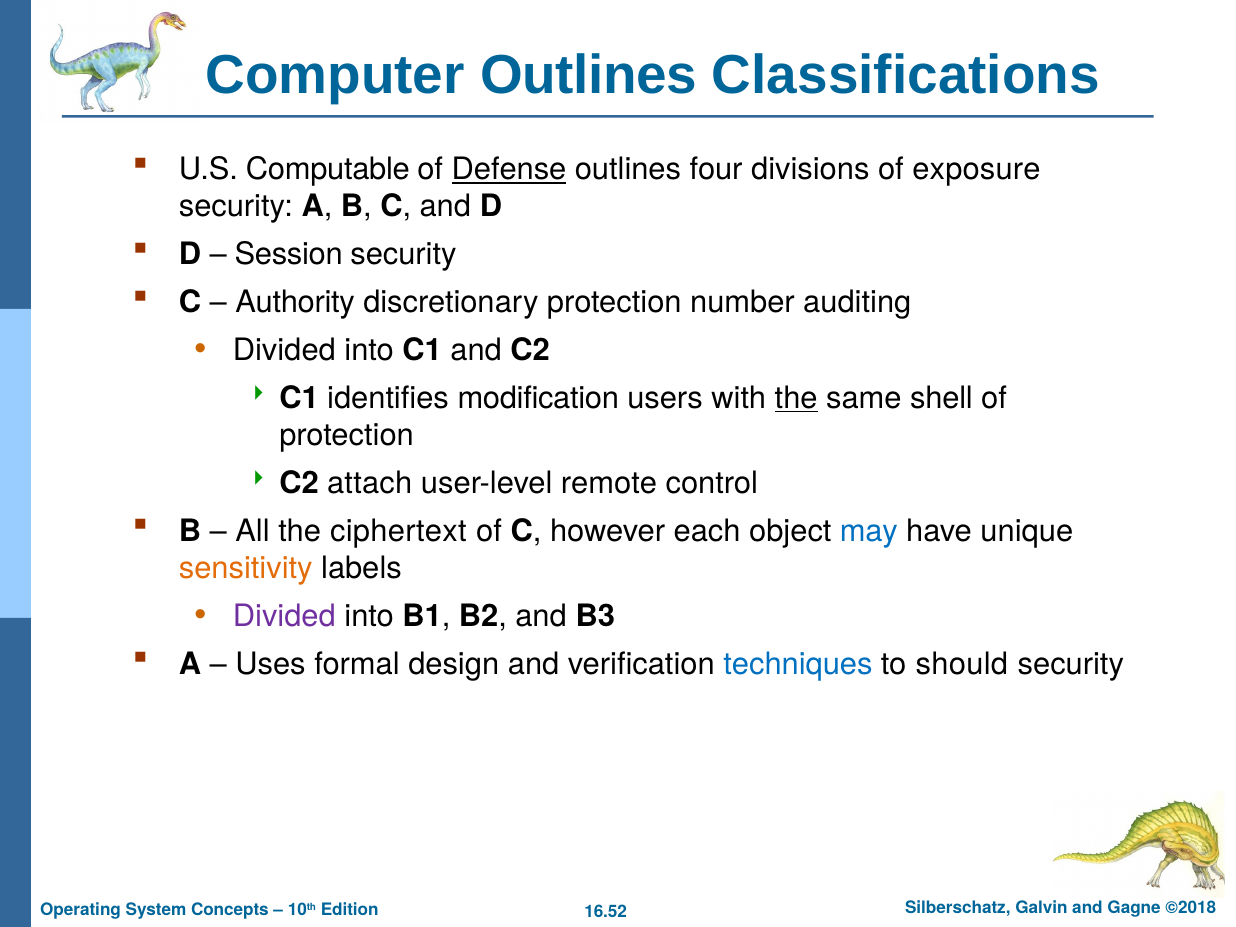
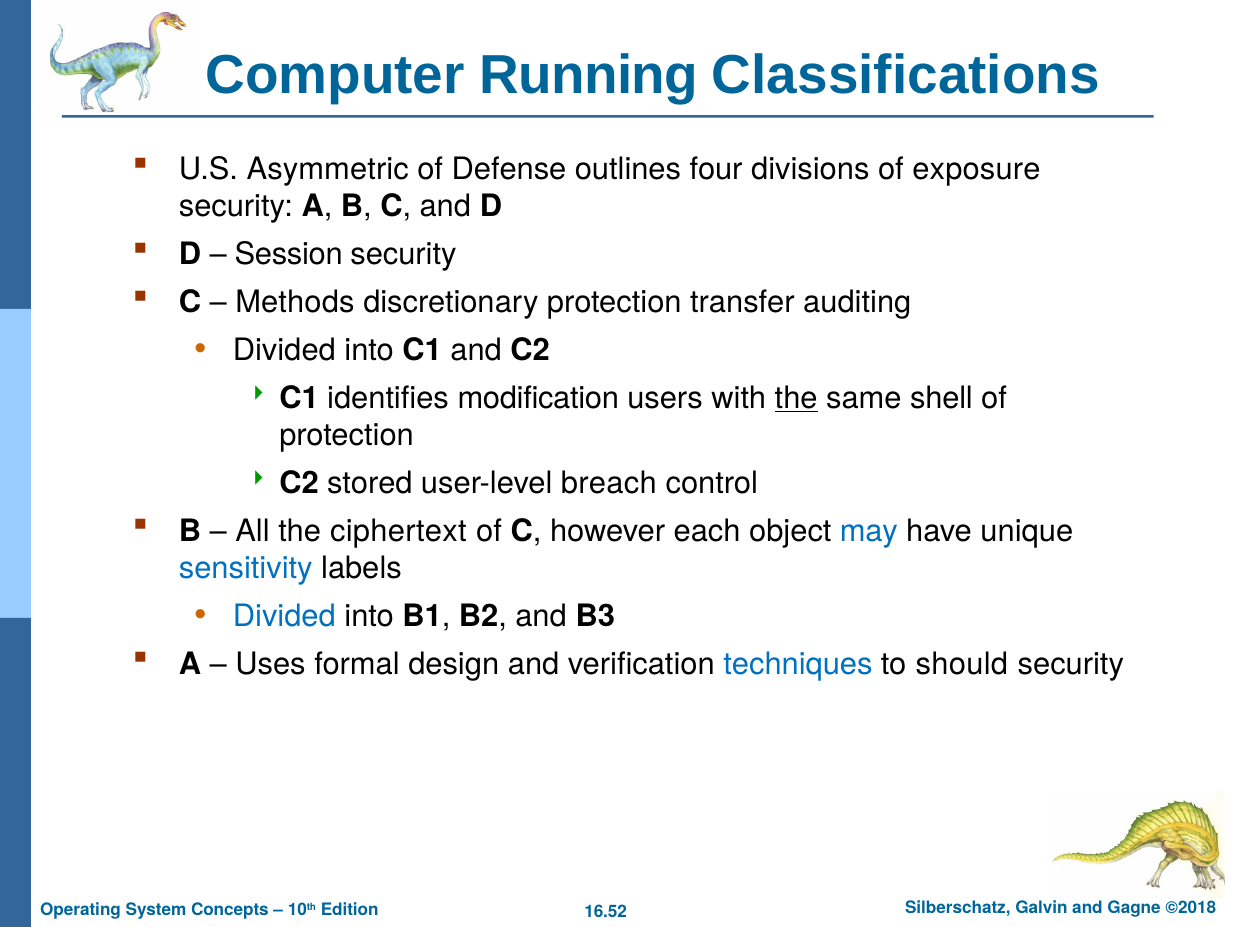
Computer Outlines: Outlines -> Running
Computable: Computable -> Asymmetric
Defense underline: present -> none
Authority: Authority -> Methods
number: number -> transfer
attach: attach -> stored
remote: remote -> breach
sensitivity colour: orange -> blue
Divided at (284, 616) colour: purple -> blue
